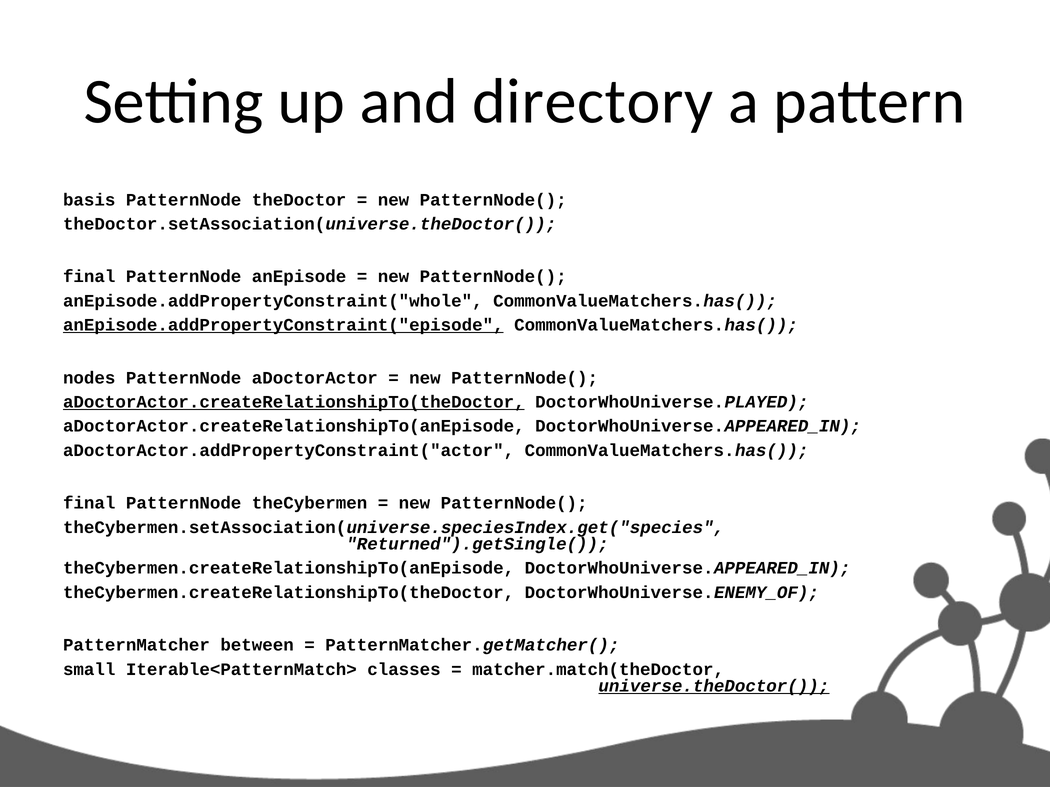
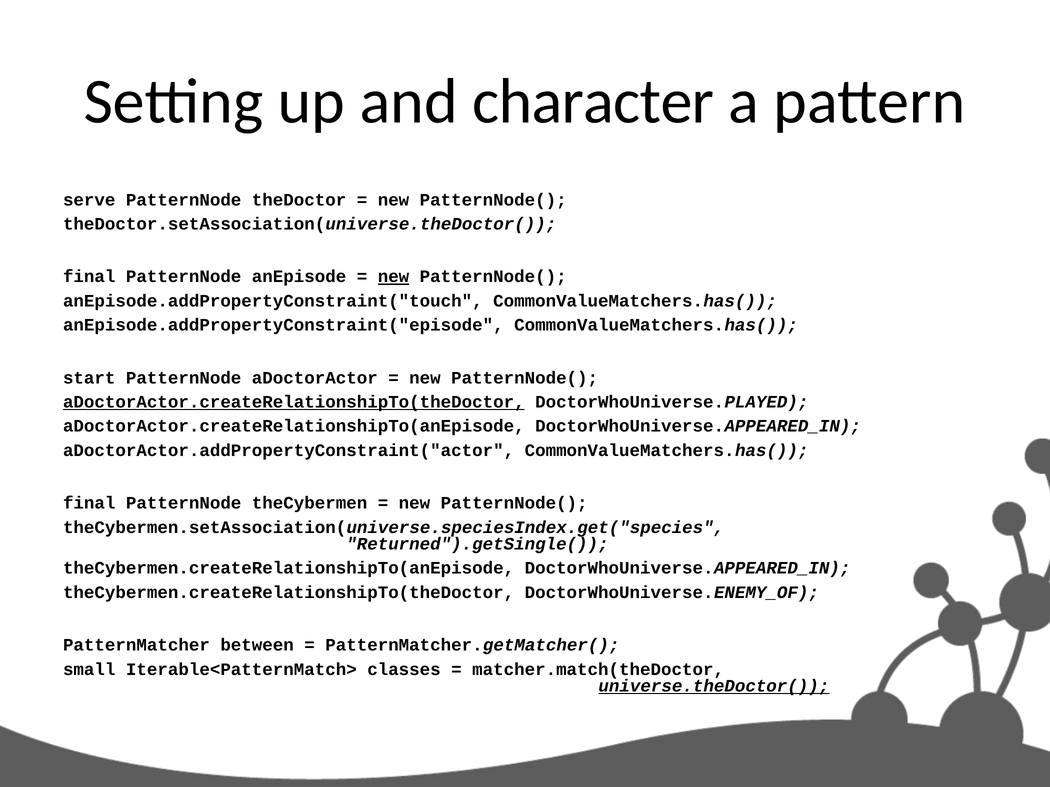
directory: directory -> character
basis: basis -> serve
new at (394, 277) underline: none -> present
anEpisode.addPropertyConstraint("whole: anEpisode.addPropertyConstraint("whole -> anEpisode.addPropertyConstraint("touch
anEpisode.addPropertyConstraint("episode underline: present -> none
nodes: nodes -> start
